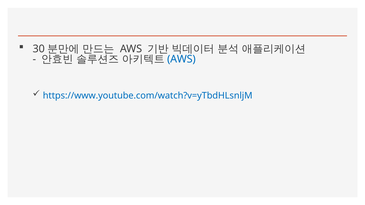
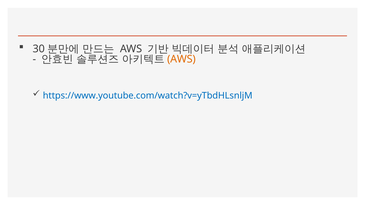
AWS at (181, 59) colour: blue -> orange
